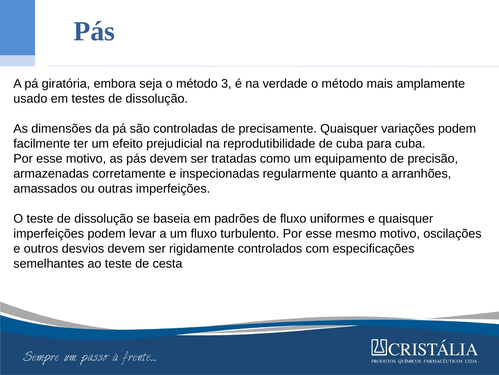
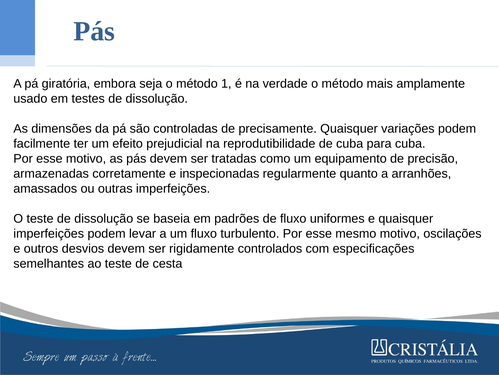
3: 3 -> 1
